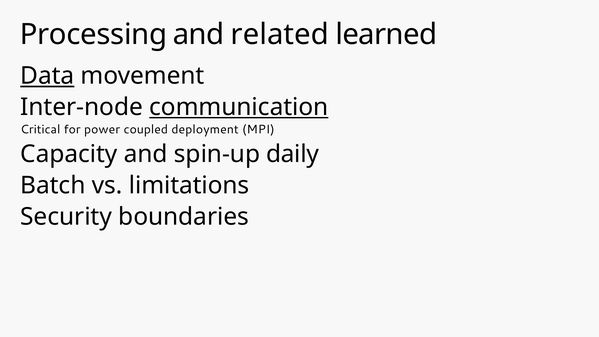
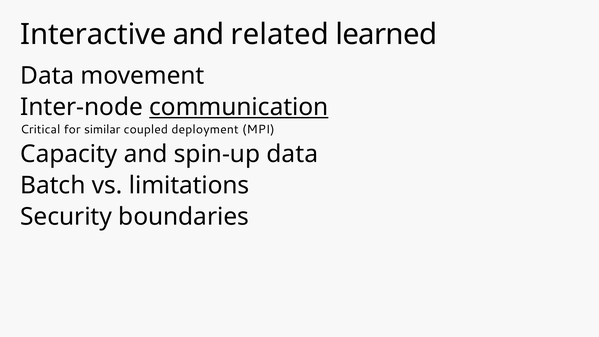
Processing: Processing -> Interactive
Data at (47, 76) underline: present -> none
power: power -> similar
spin-up daily: daily -> data
